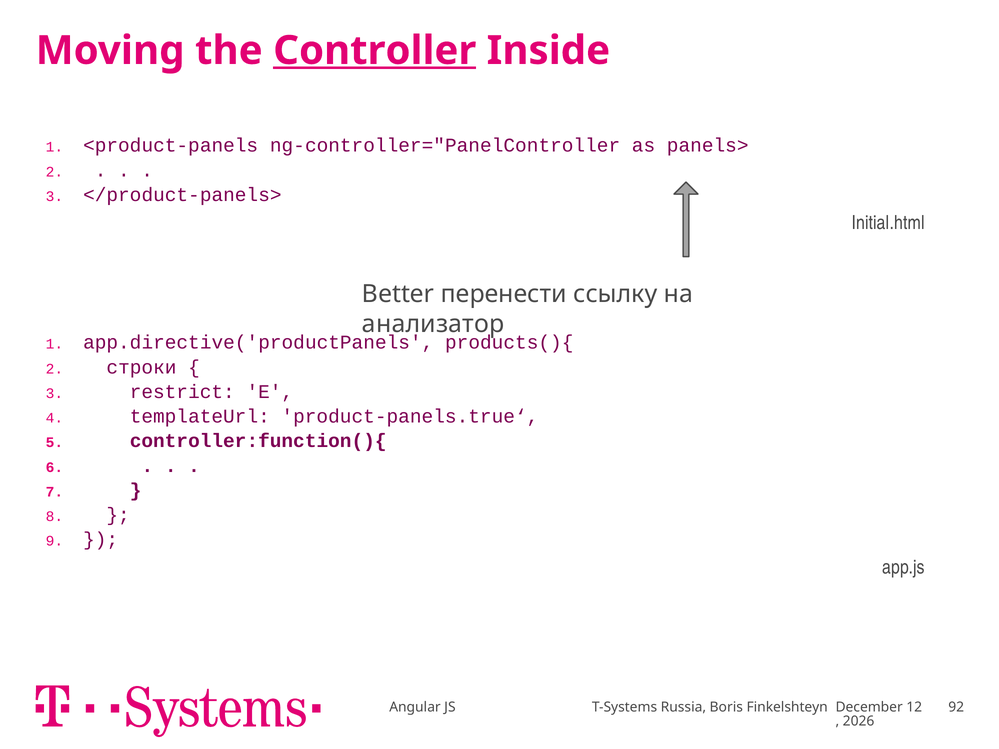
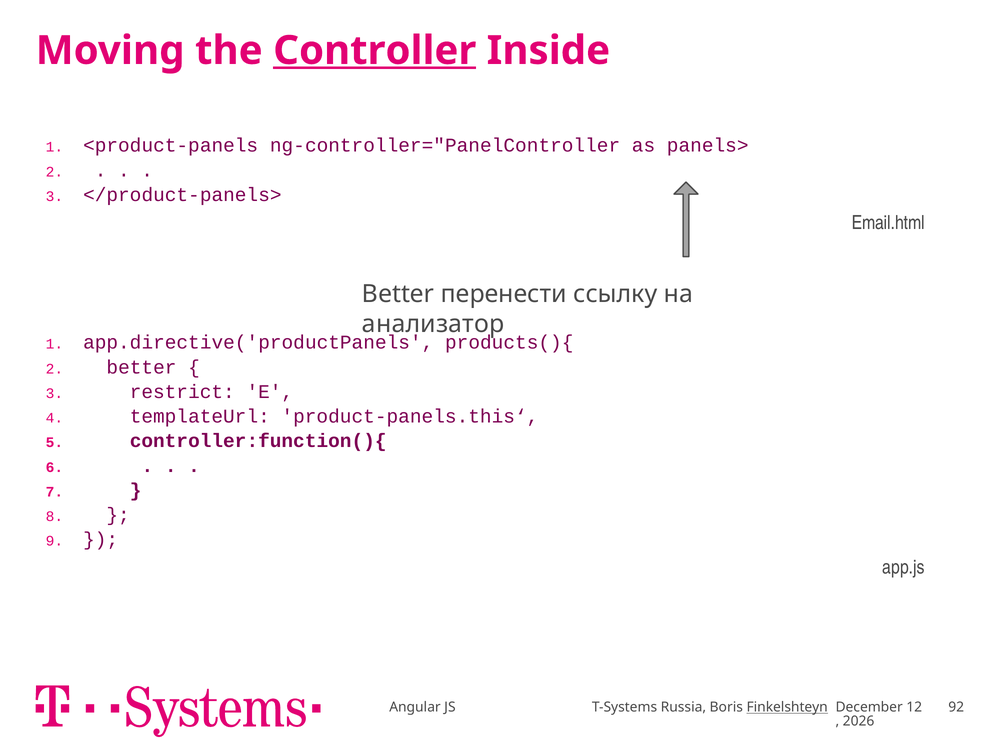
Initial.html: Initial.html -> Email.html
строки at (141, 367): строки -> better
product-panels.true‘: product-panels.true‘ -> product-panels.this‘
Finkelshteyn underline: none -> present
